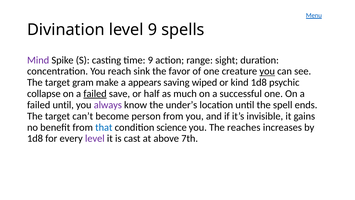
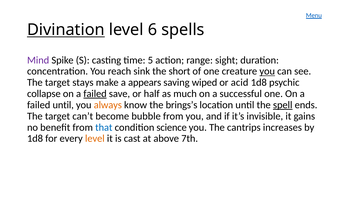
Divination underline: none -> present
level 9: 9 -> 6
time 9: 9 -> 5
favor: favor -> short
gram: gram -> stays
kind: kind -> acid
always colour: purple -> orange
under’s: under’s -> brings’s
spell underline: none -> present
person: person -> bubble
reaches: reaches -> cantrips
level at (95, 138) colour: purple -> orange
